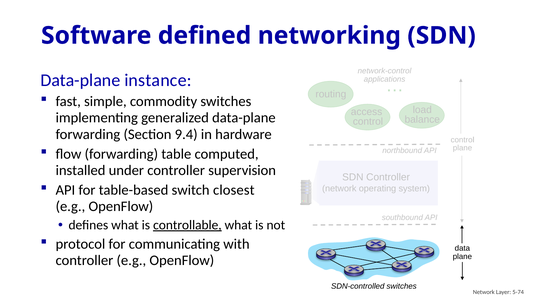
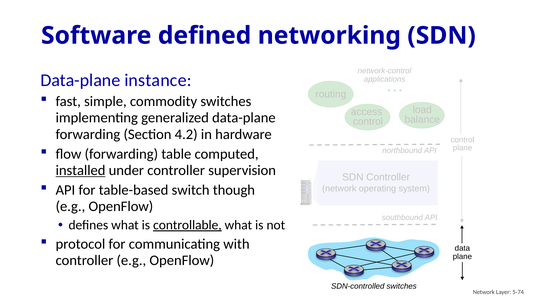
9.4: 9.4 -> 4.2
installed underline: none -> present
closest: closest -> though
